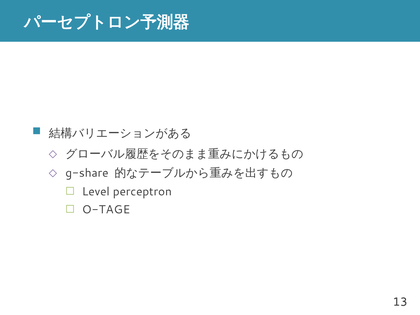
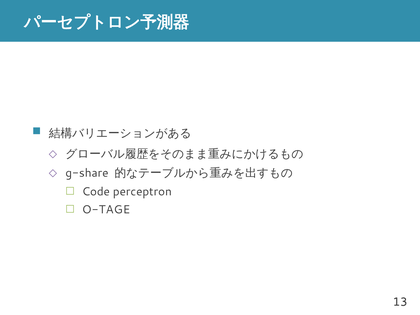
Level: Level -> Code
